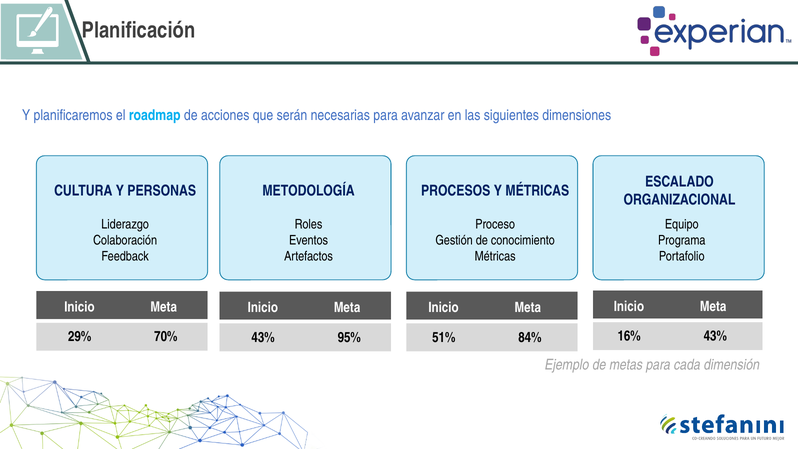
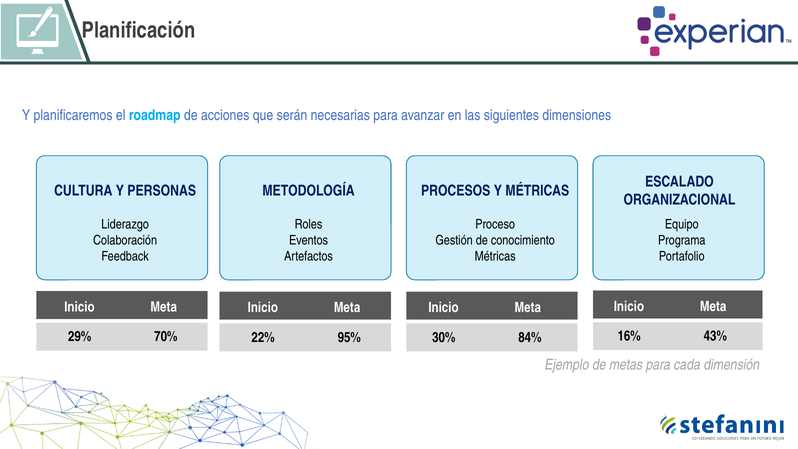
43% at (263, 337): 43% -> 22%
51%: 51% -> 30%
